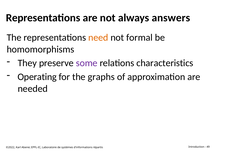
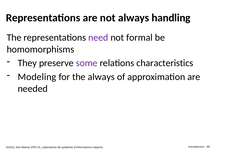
answers: answers -> handling
need colour: orange -> purple
Operating: Operating -> Modeling
the graphs: graphs -> always
